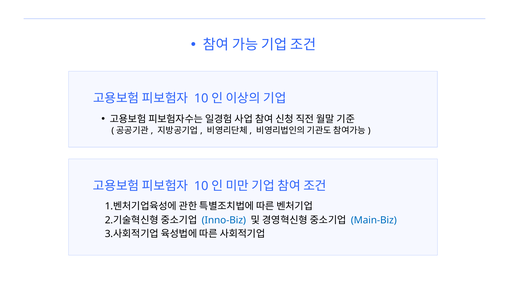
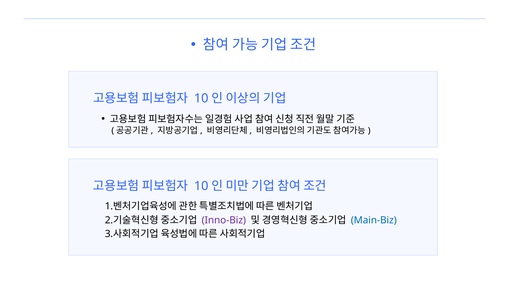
Inno-Biz colour: blue -> purple
